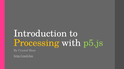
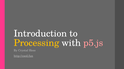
p5.js colour: light green -> pink
